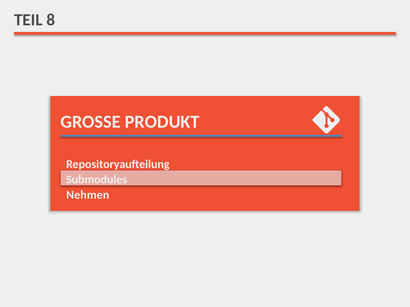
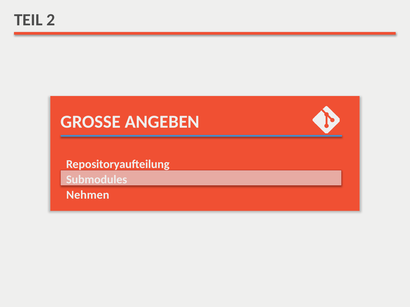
8: 8 -> 2
PRODUKT: PRODUKT -> ANGEBEN
